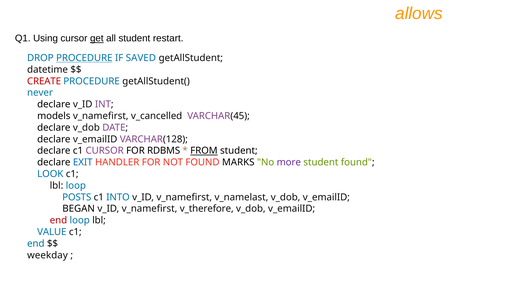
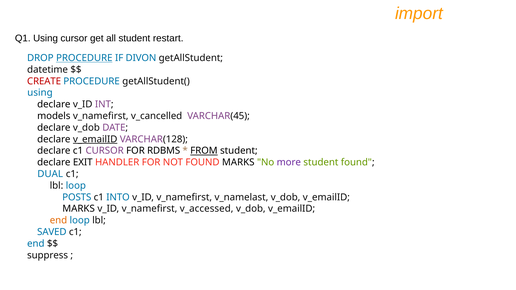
allows: allows -> import
get underline: present -> none
SAVED: SAVED -> DIVON
never at (40, 93): never -> using
v_emailID at (95, 139) underline: none -> present
EXIT colour: blue -> black
LOOK: LOOK -> DUAL
BEGAN at (79, 209): BEGAN -> MARKS
v_therefore: v_therefore -> v_accessed
end at (58, 221) colour: red -> orange
VALUE: VALUE -> SAVED
weekday: weekday -> suppress
